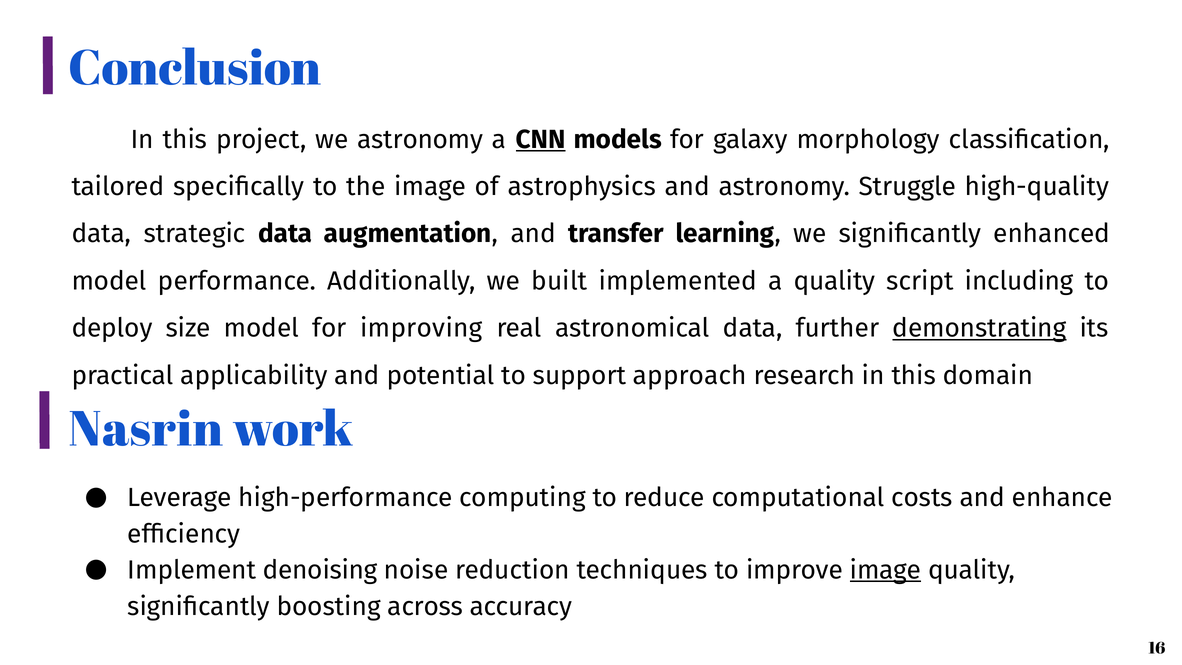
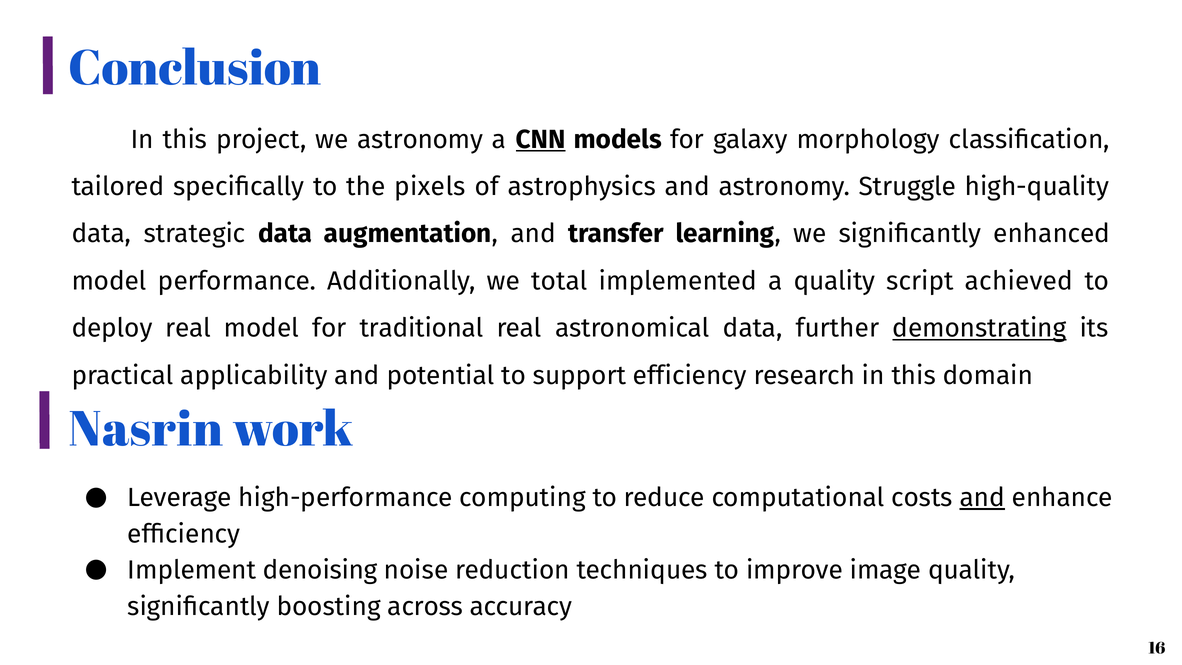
the image: image -> pixels
built: built -> total
including: including -> achieved
deploy size: size -> real
improving: improving -> traditional
support approach: approach -> efficiency
and at (982, 498) underline: none -> present
image at (886, 570) underline: present -> none
